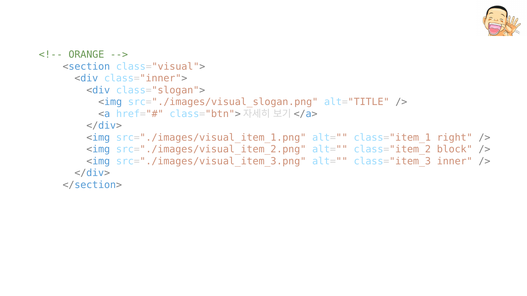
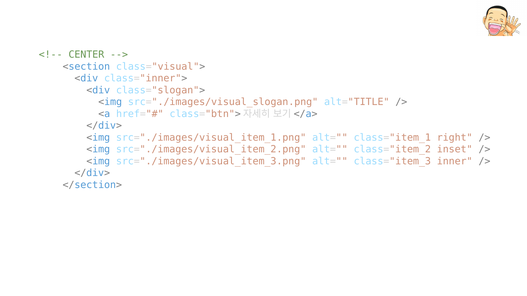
ORANGE: ORANGE -> CENTER
block: block -> inset
